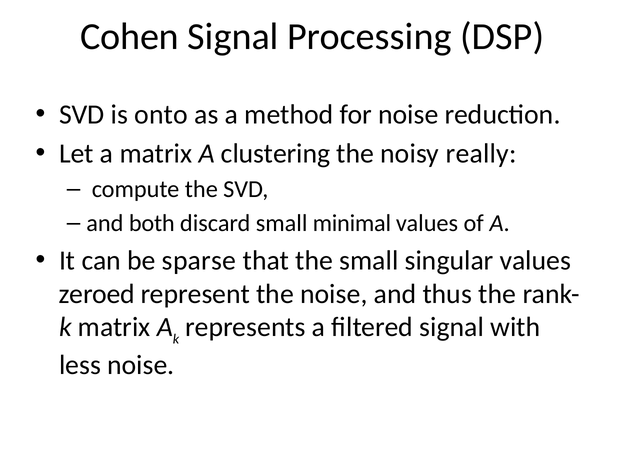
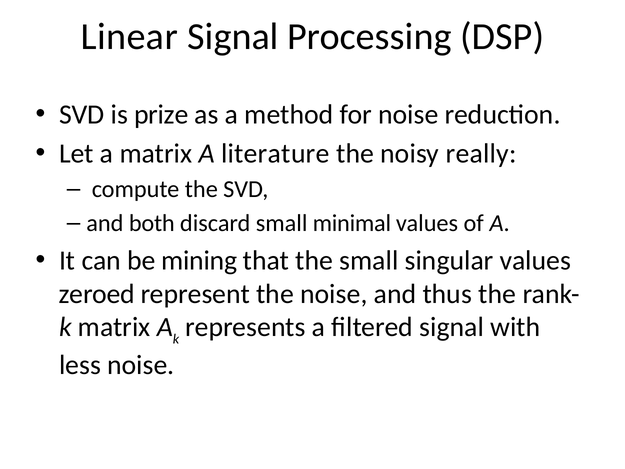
Cohen: Cohen -> Linear
onto: onto -> prize
clustering: clustering -> literature
sparse: sparse -> mining
